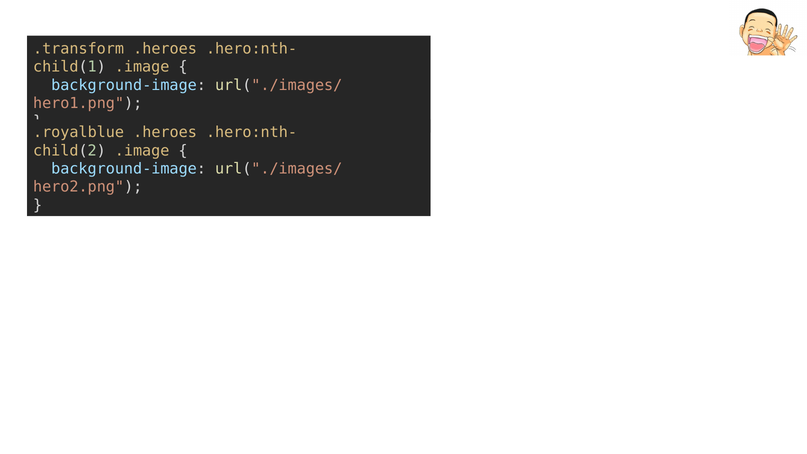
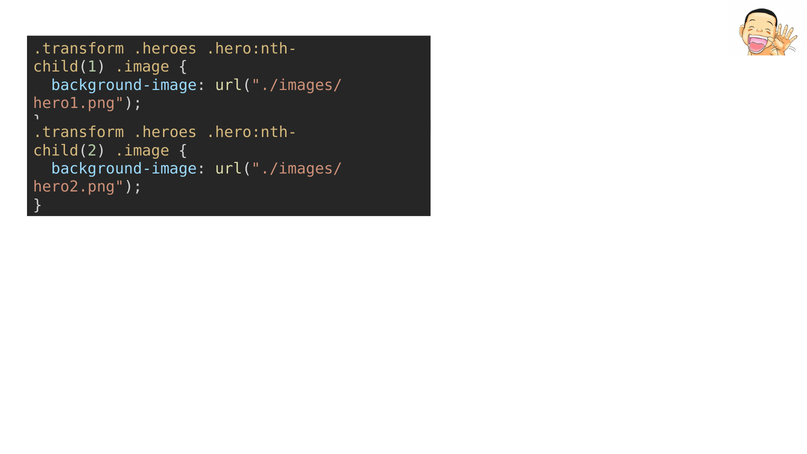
.royalblue at (79, 132): .royalblue -> .transform
